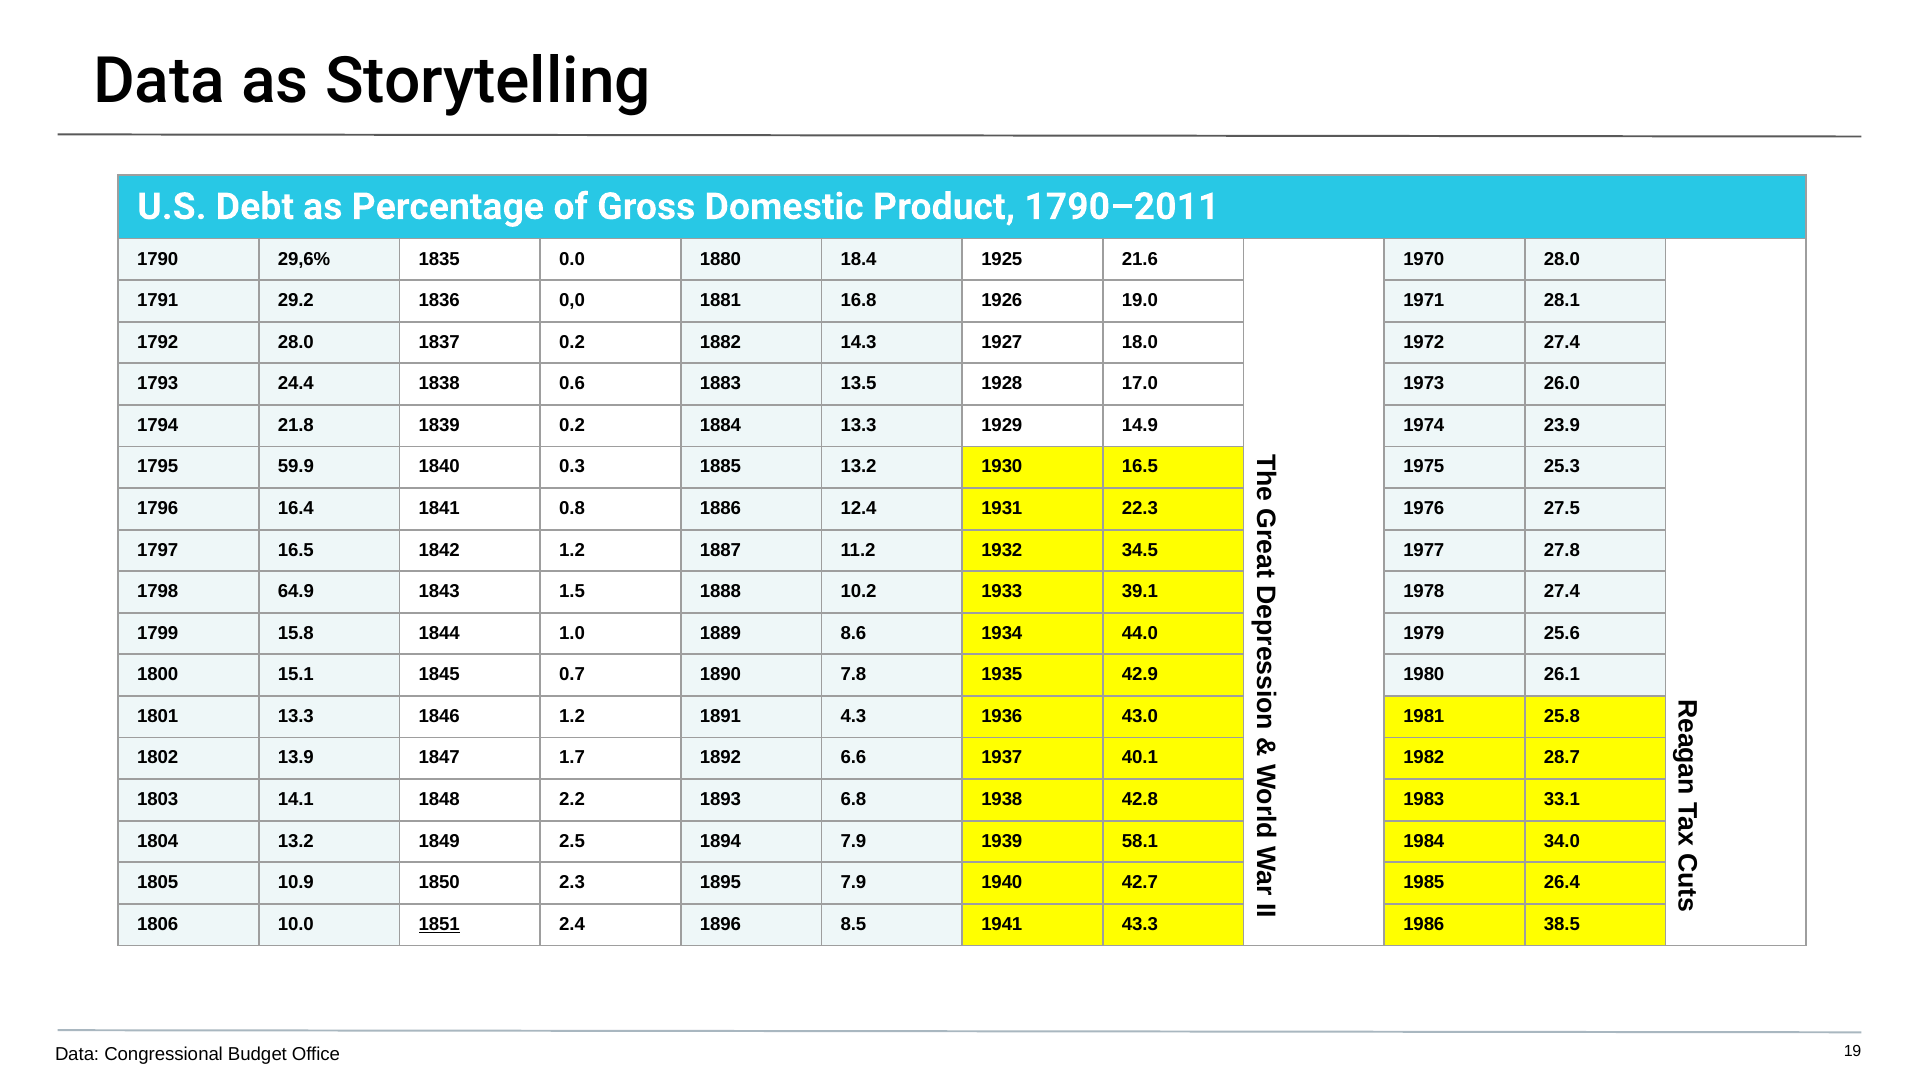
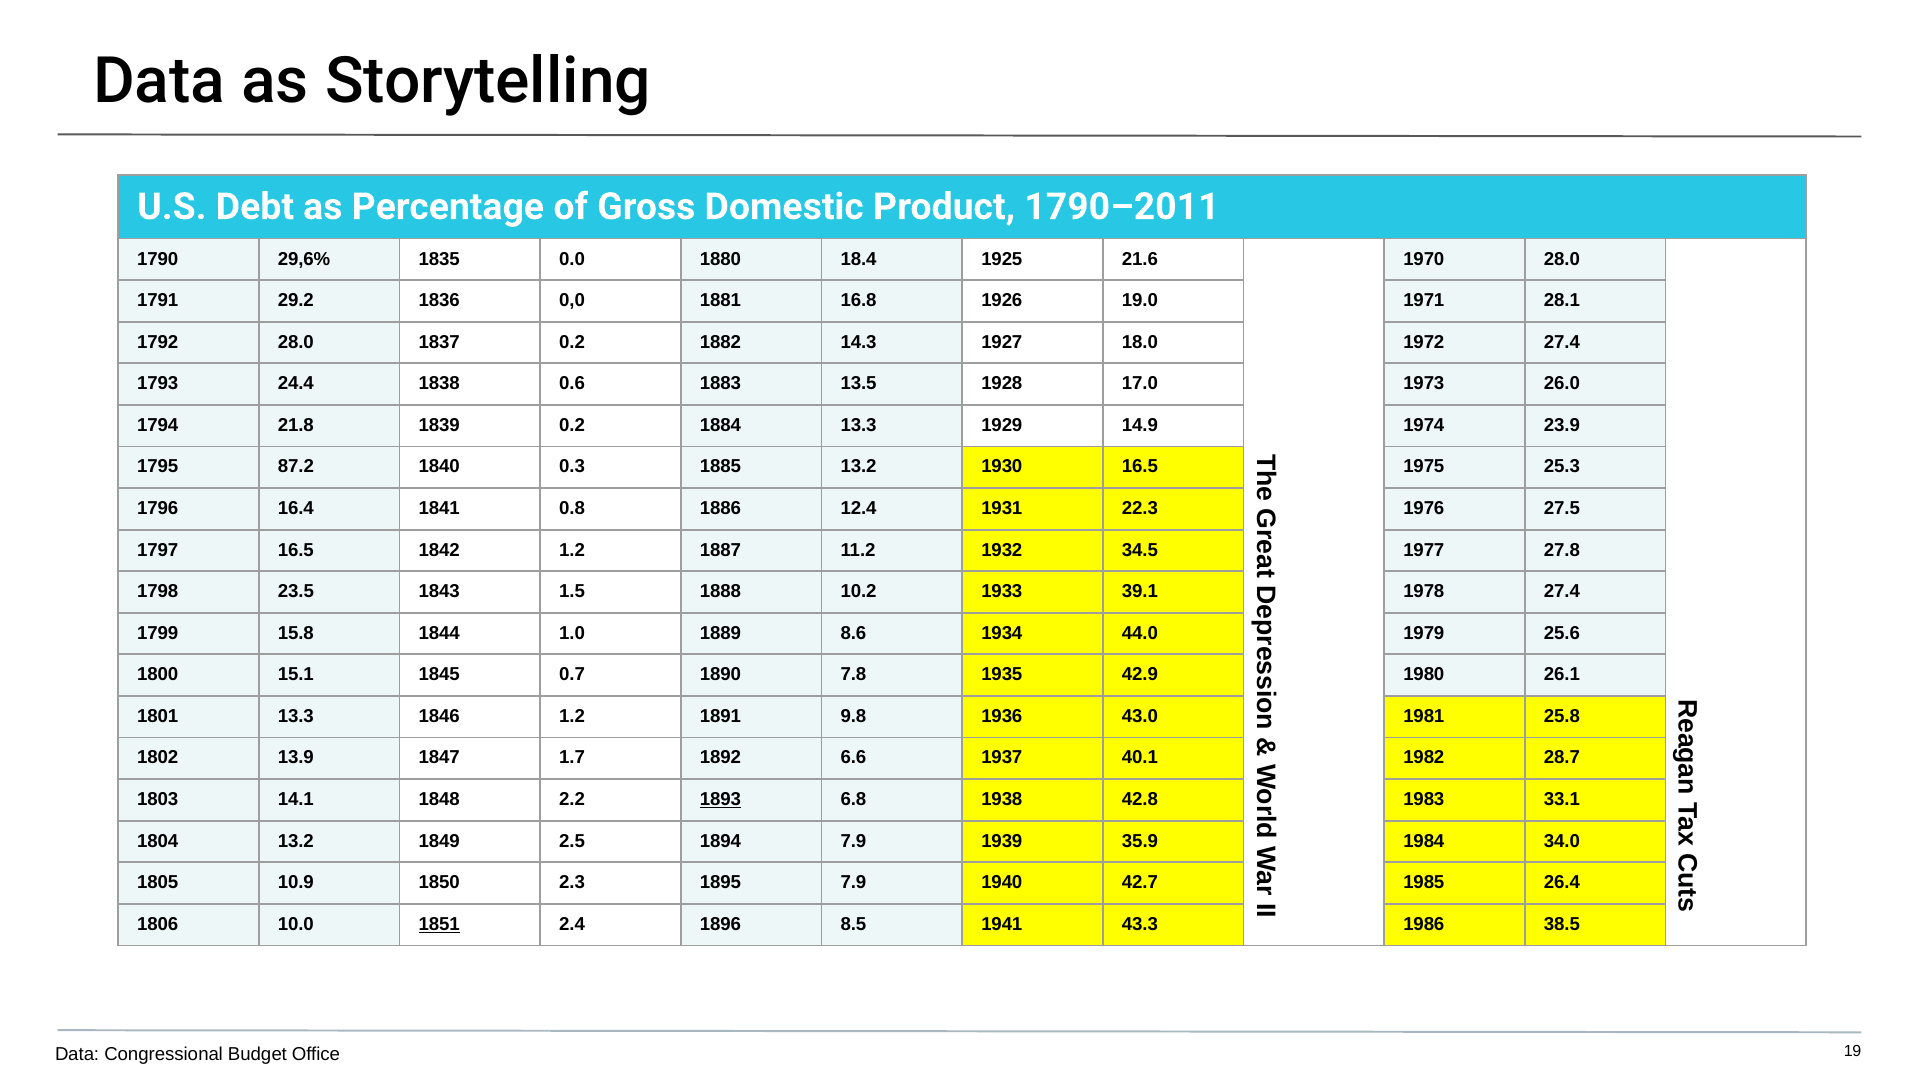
59.9: 59.9 -> 87.2
64.9: 64.9 -> 23.5
4.3: 4.3 -> 9.8
1893 underline: none -> present
58.1: 58.1 -> 35.9
